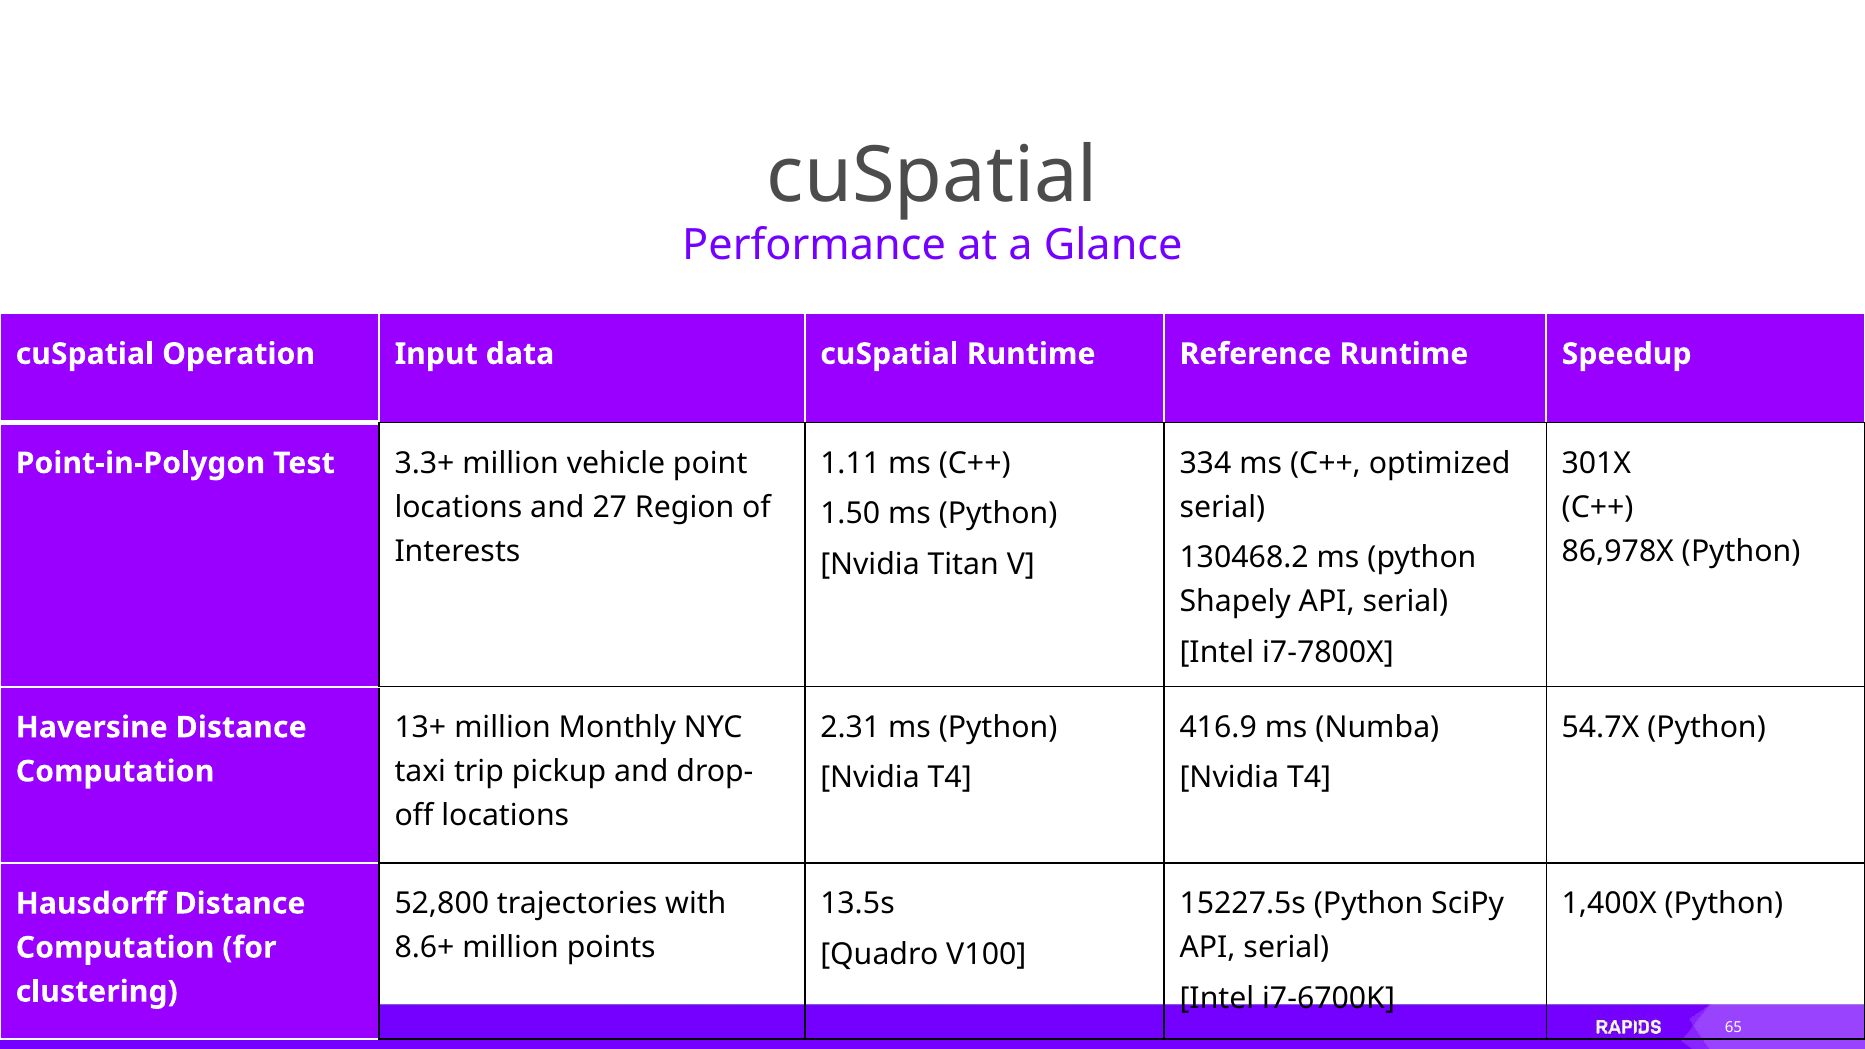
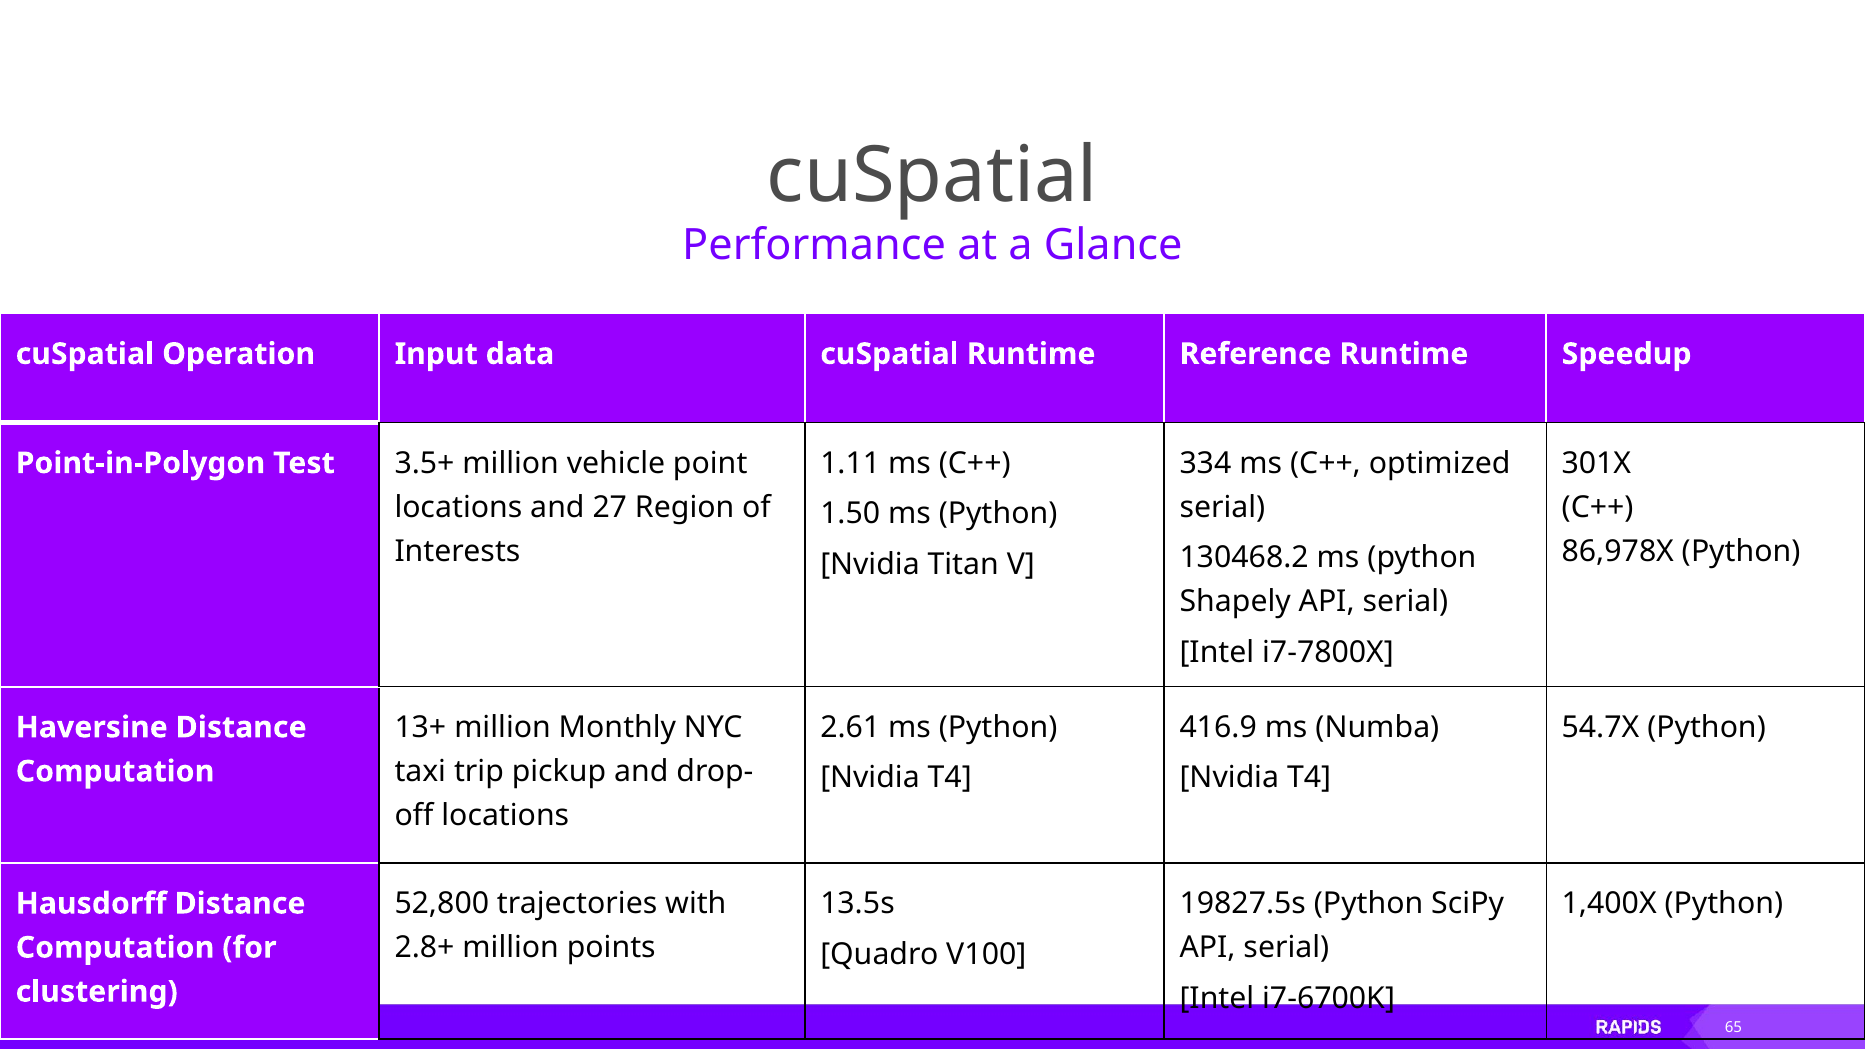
3.3+: 3.3+ -> 3.5+
2.31: 2.31 -> 2.61
15227.5s: 15227.5s -> 19827.5s
8.6+: 8.6+ -> 2.8+
